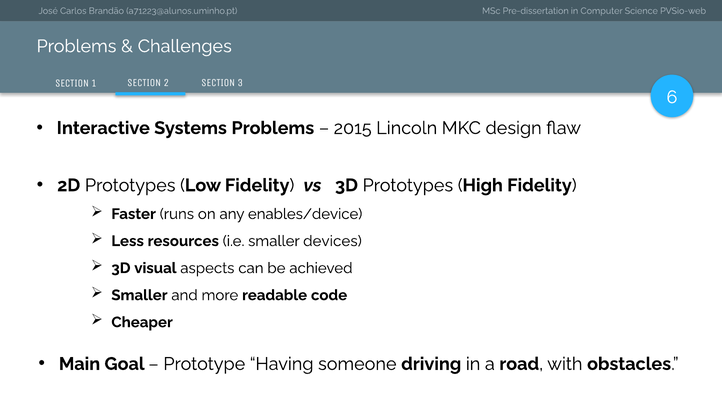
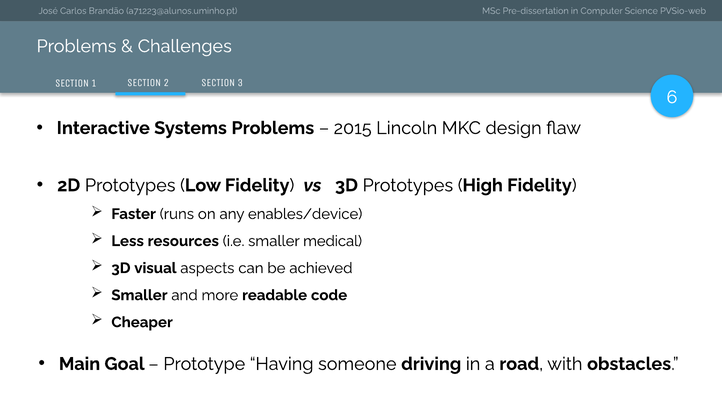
devices: devices -> medical
